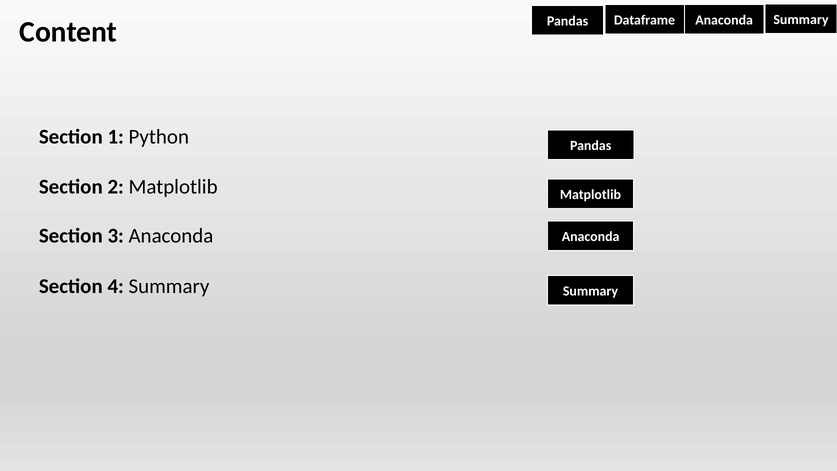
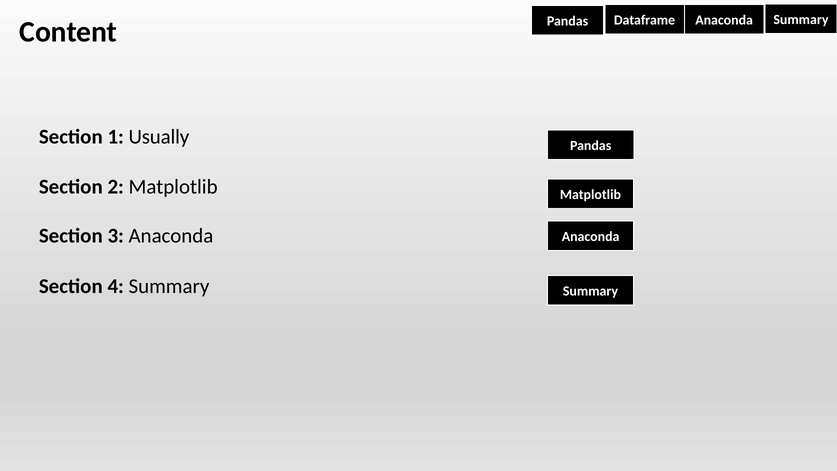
Python: Python -> Usually
